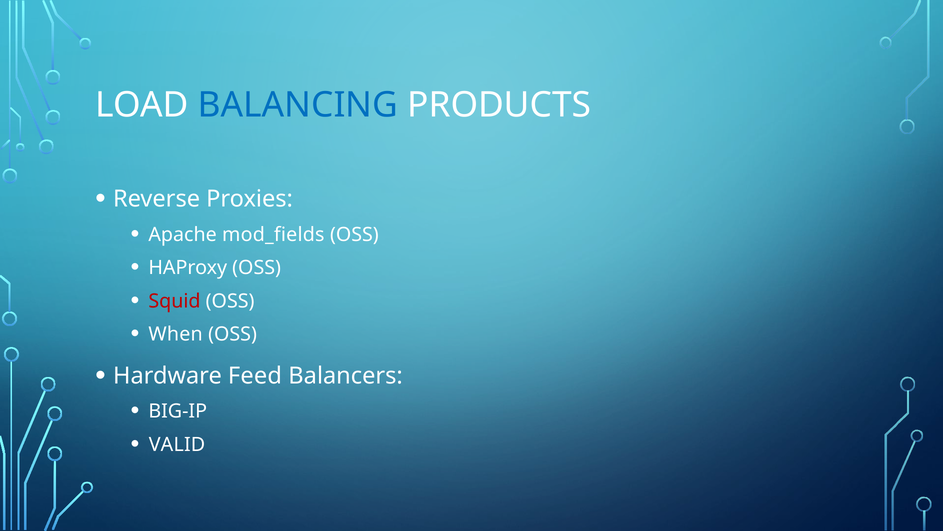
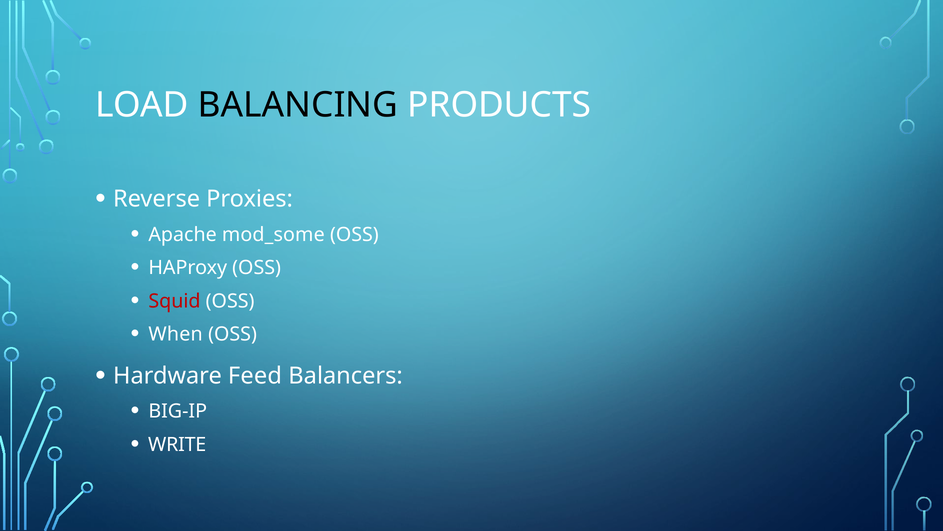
BALANCING colour: blue -> black
mod_fields: mod_fields -> mod_some
VALID: VALID -> WRITE
